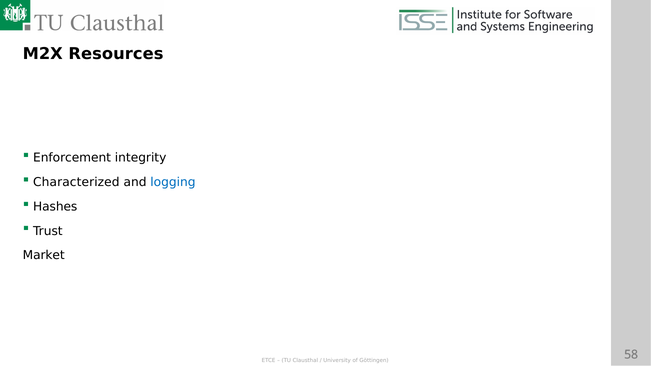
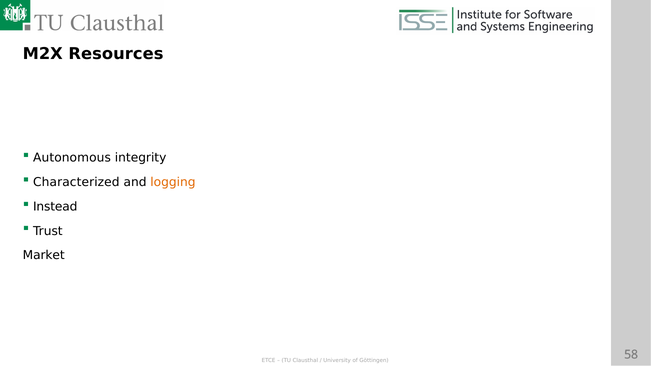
Enforcement: Enforcement -> Autonomous
logging colour: blue -> orange
Hashes: Hashes -> Instead
